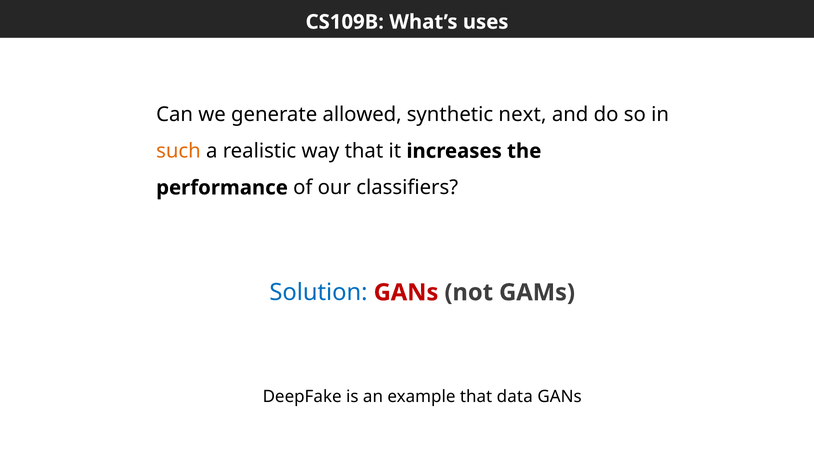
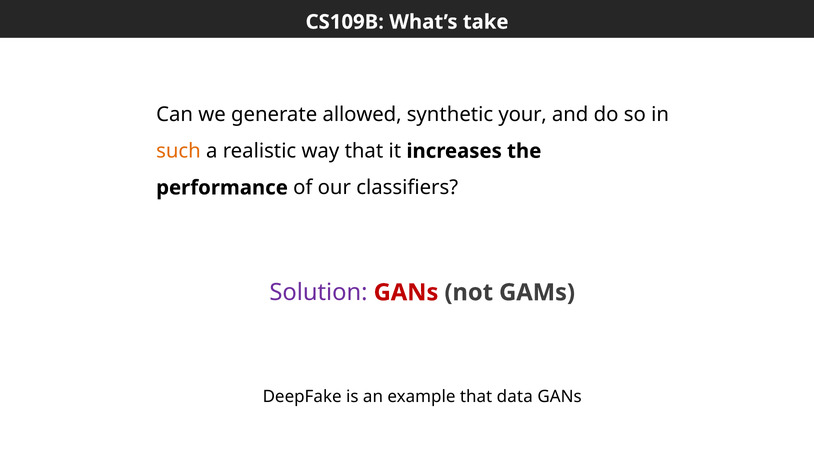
uses: uses -> take
next: next -> your
Solution colour: blue -> purple
